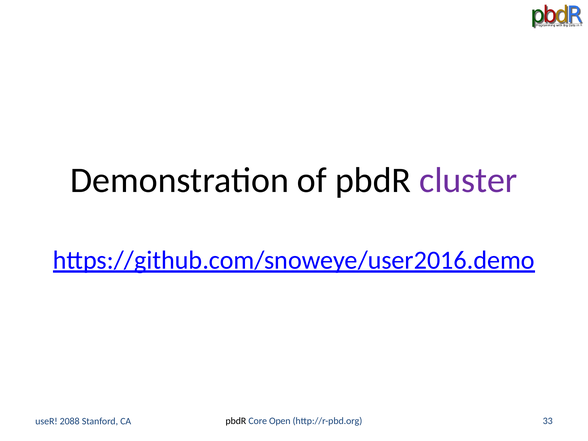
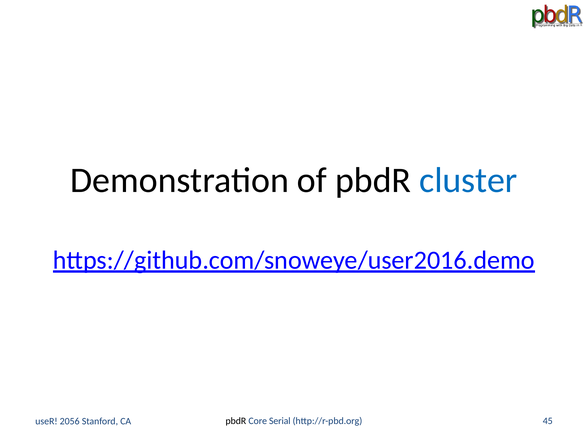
cluster colour: purple -> blue
Open: Open -> Serial
33: 33 -> 45
2088: 2088 -> 2056
